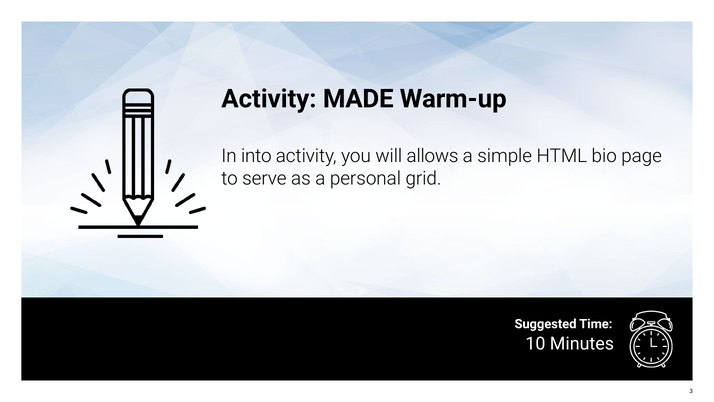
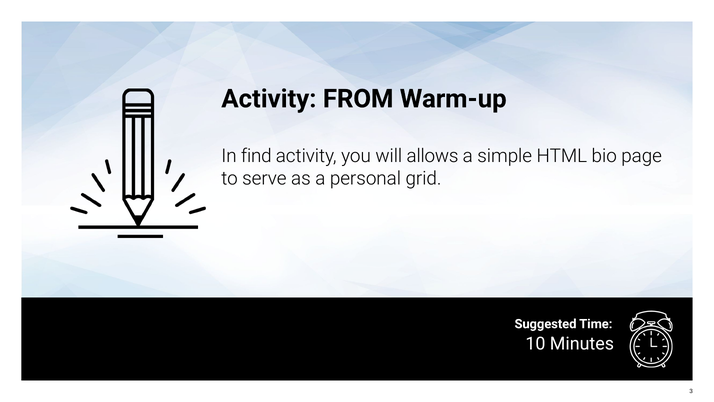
MADE: MADE -> FROM
into: into -> find
